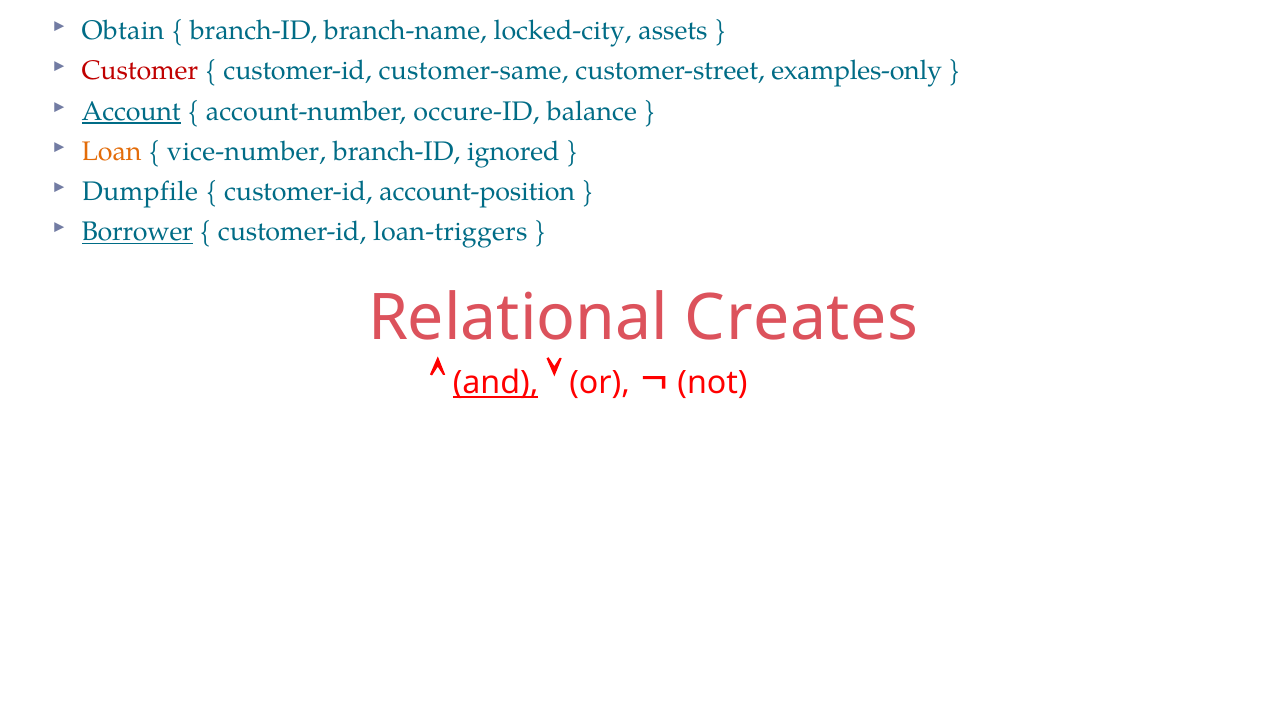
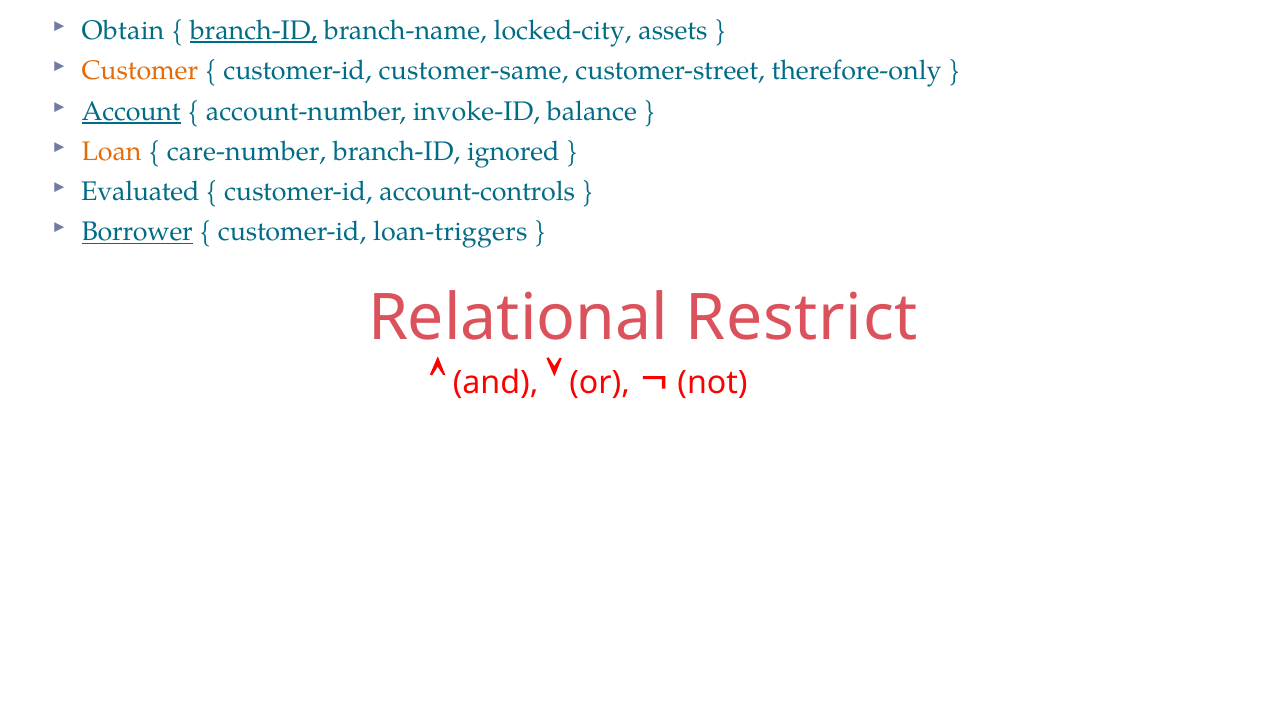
branch-ID at (254, 31) underline: none -> present
Customer colour: red -> orange
examples-only: examples-only -> therefore-only
occure-ID: occure-ID -> invoke-ID
vice-number: vice-number -> care-number
Dumpfile: Dumpfile -> Evaluated
account-position: account-position -> account-controls
Creates: Creates -> Restrict
and underline: present -> none
